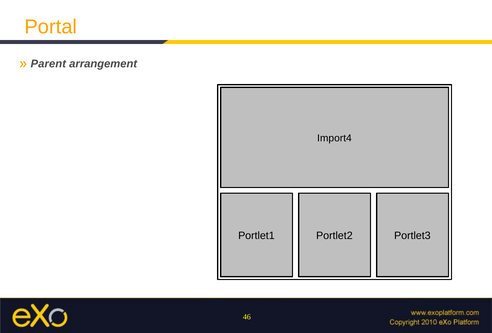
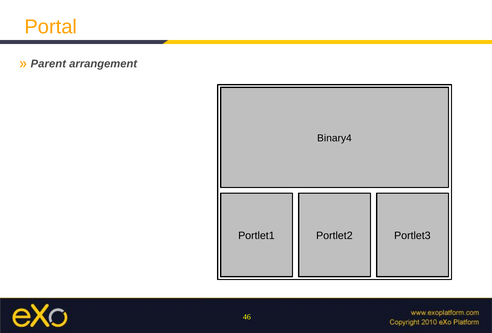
Import4: Import4 -> Binary4
